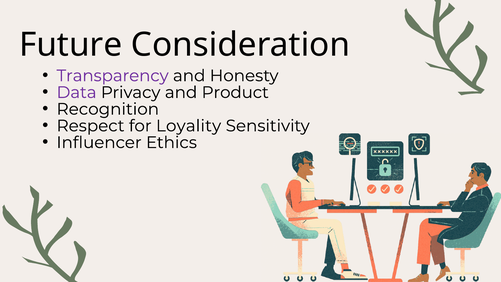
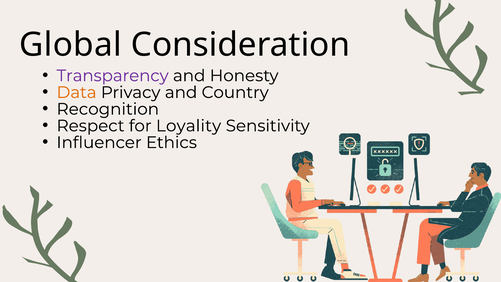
Future: Future -> Global
Data colour: purple -> orange
Product: Product -> Country
